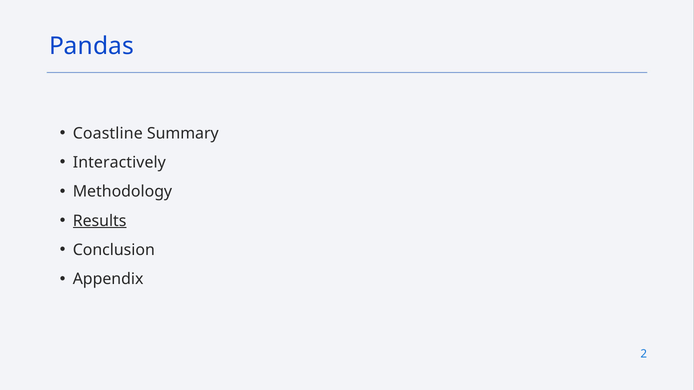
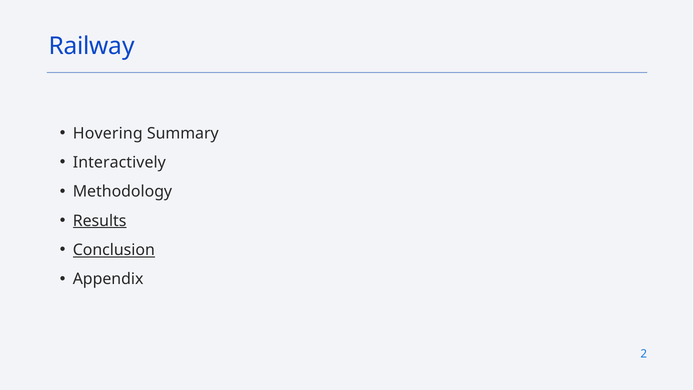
Pandas: Pandas -> Railway
Coastline: Coastline -> Hovering
Conclusion underline: none -> present
